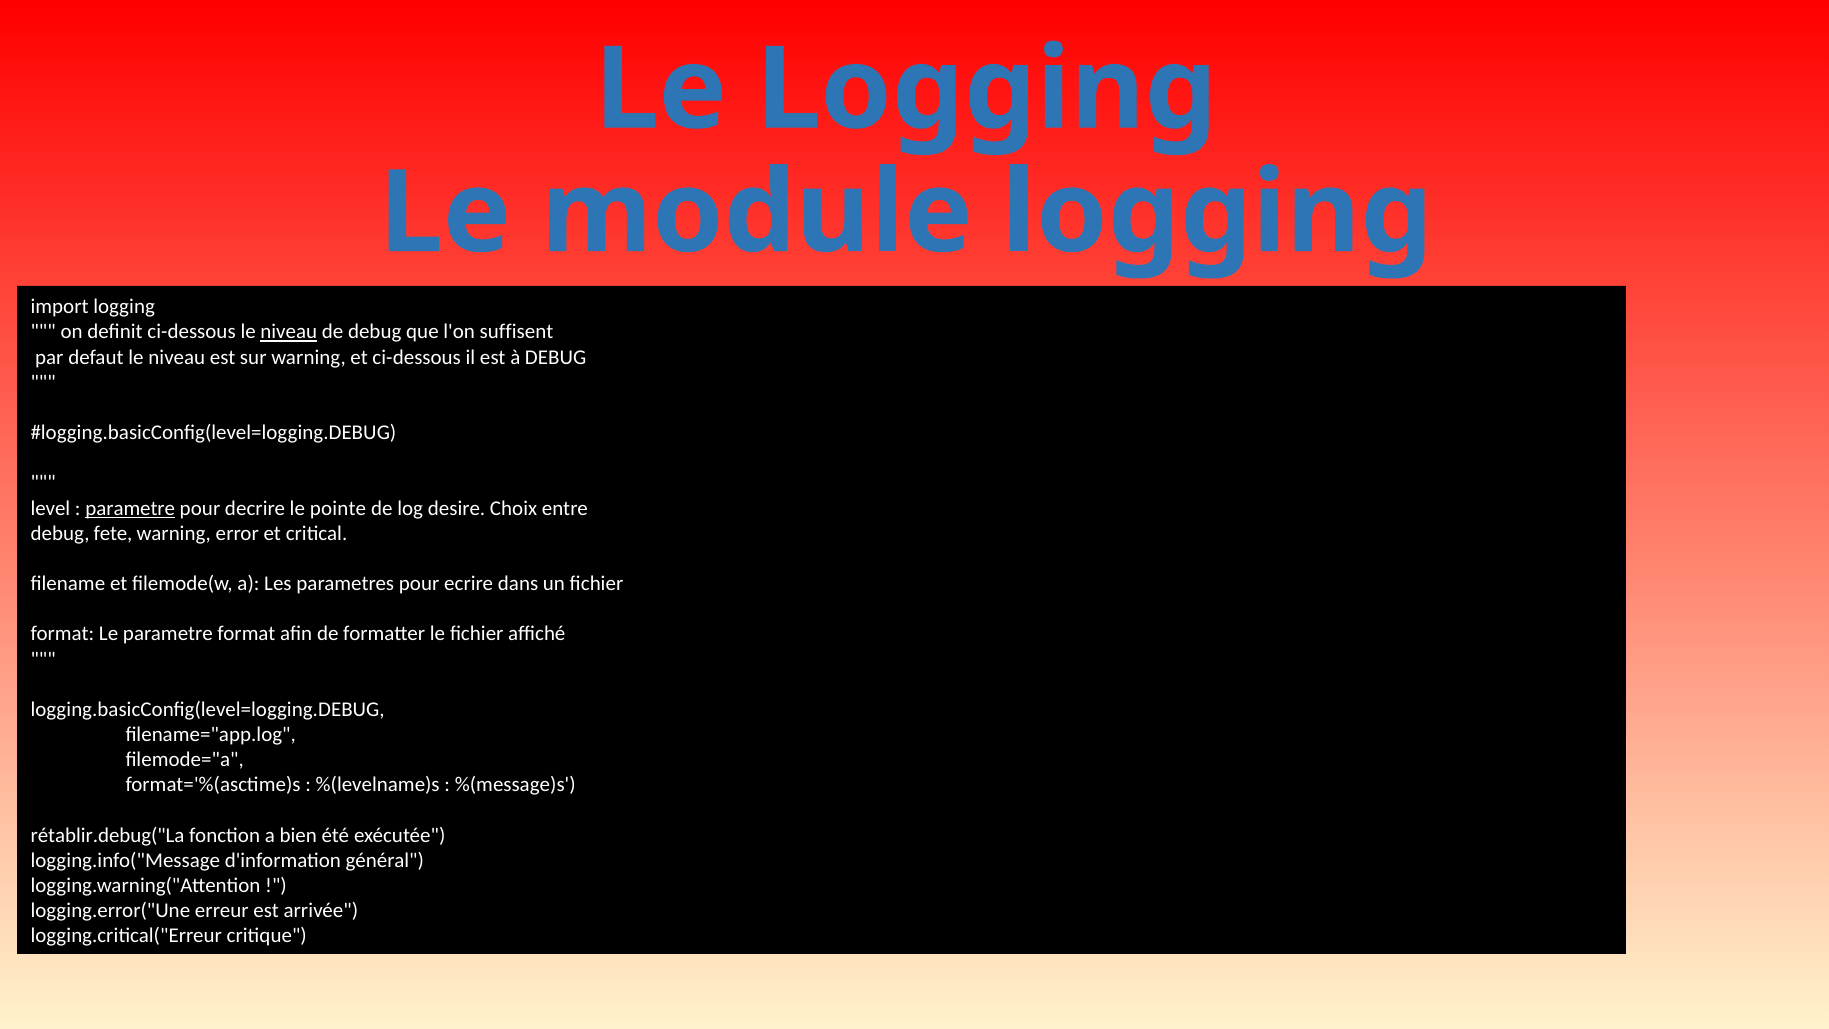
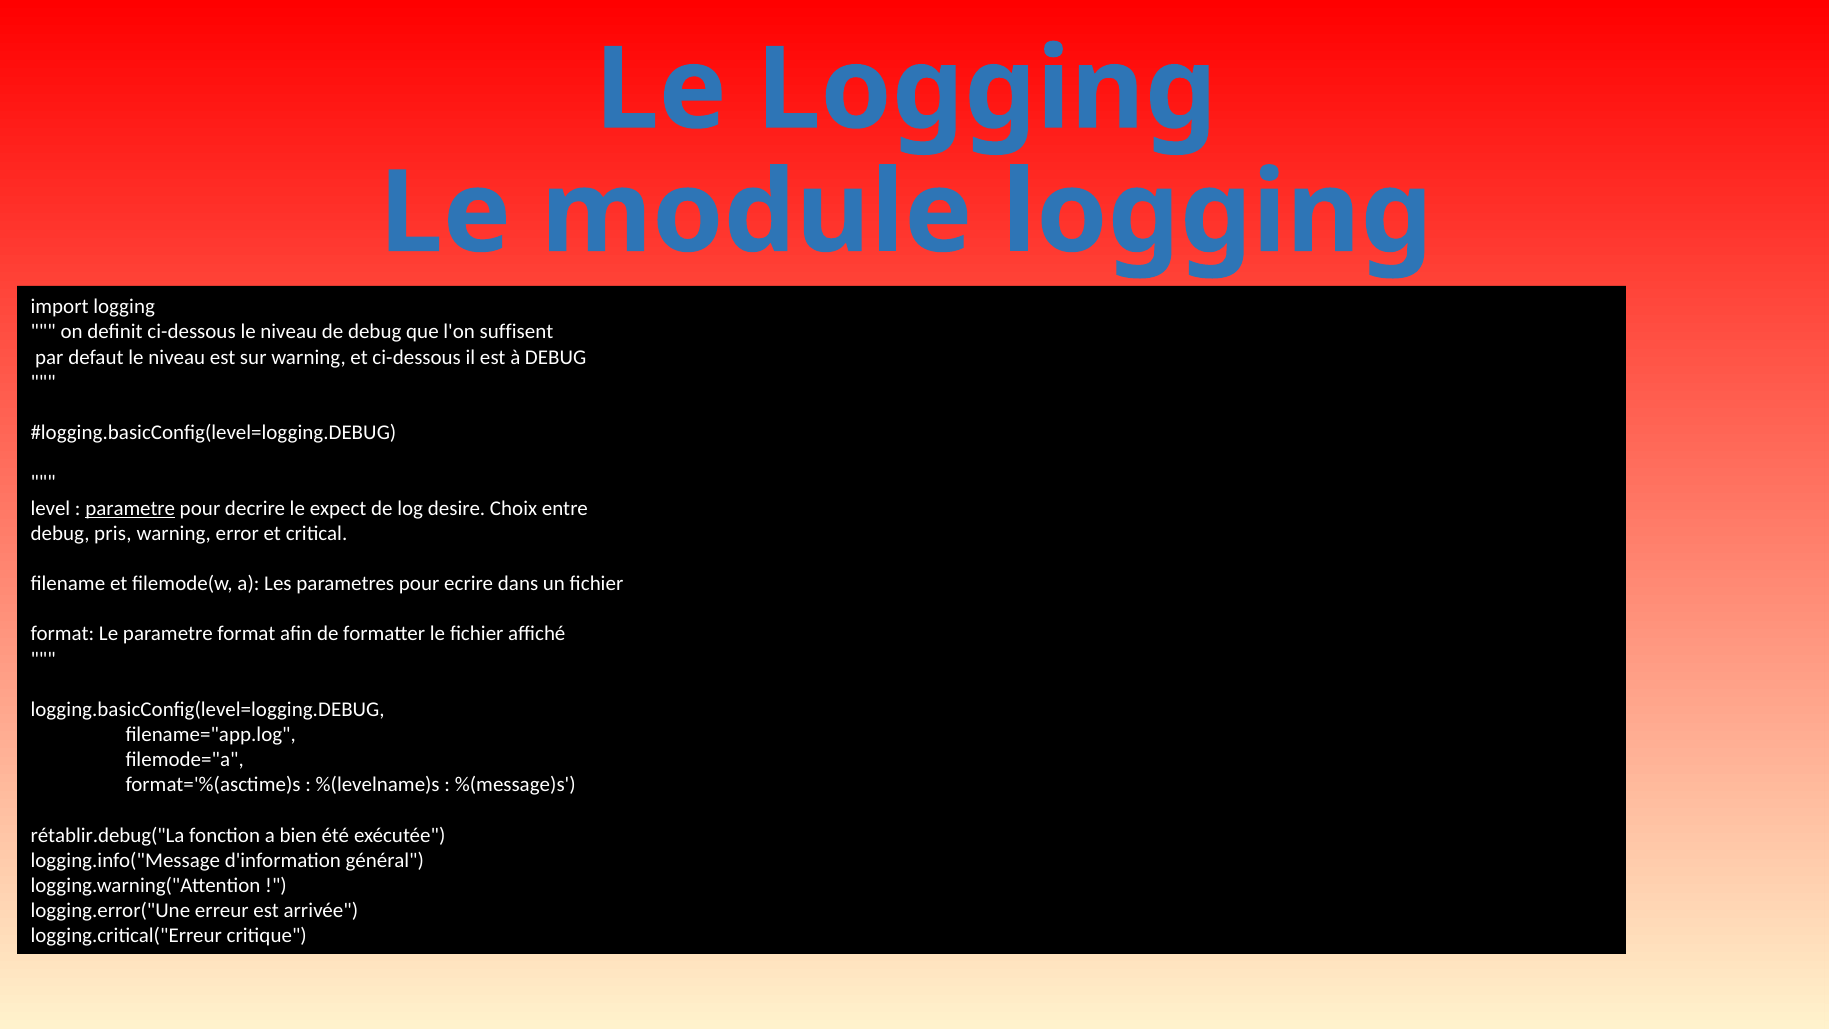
niveau at (289, 332) underline: present -> none
pointe: pointe -> expect
fete: fete -> pris
